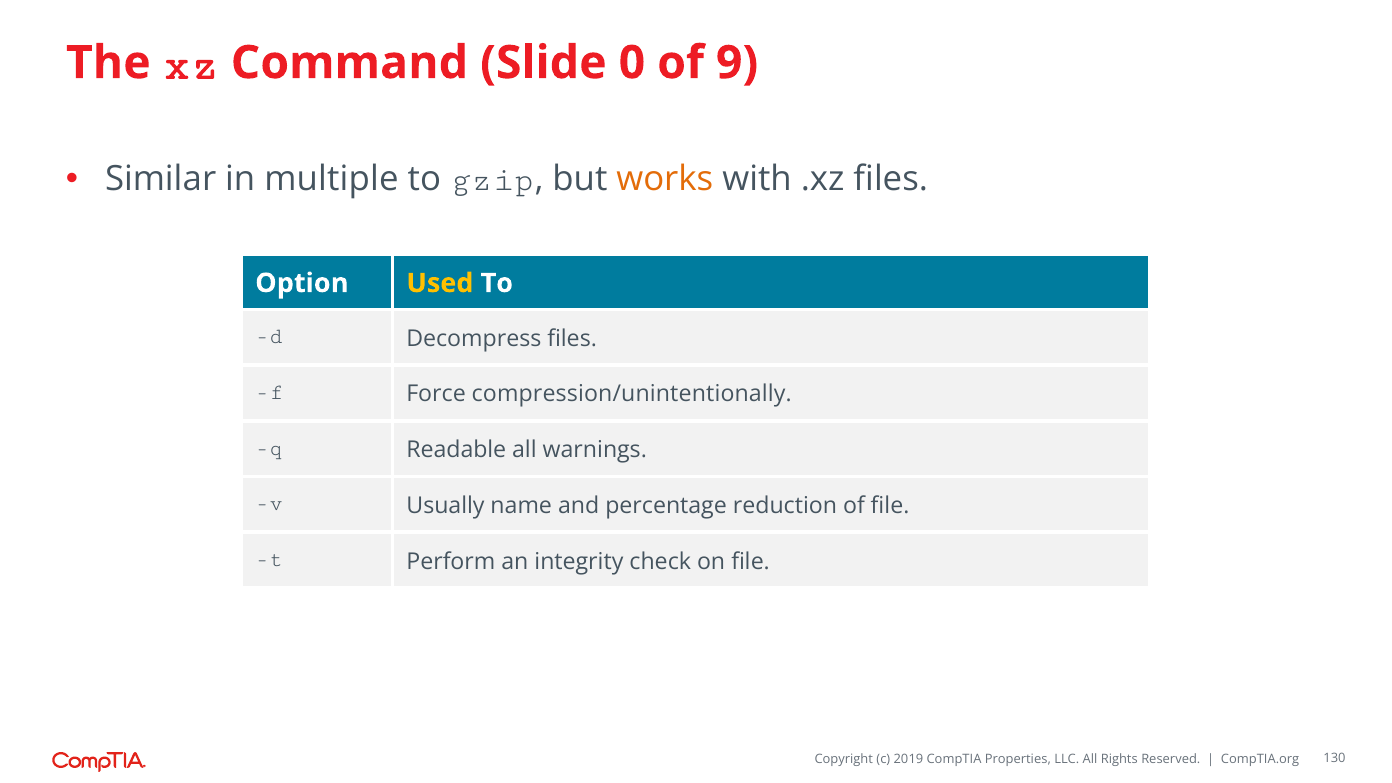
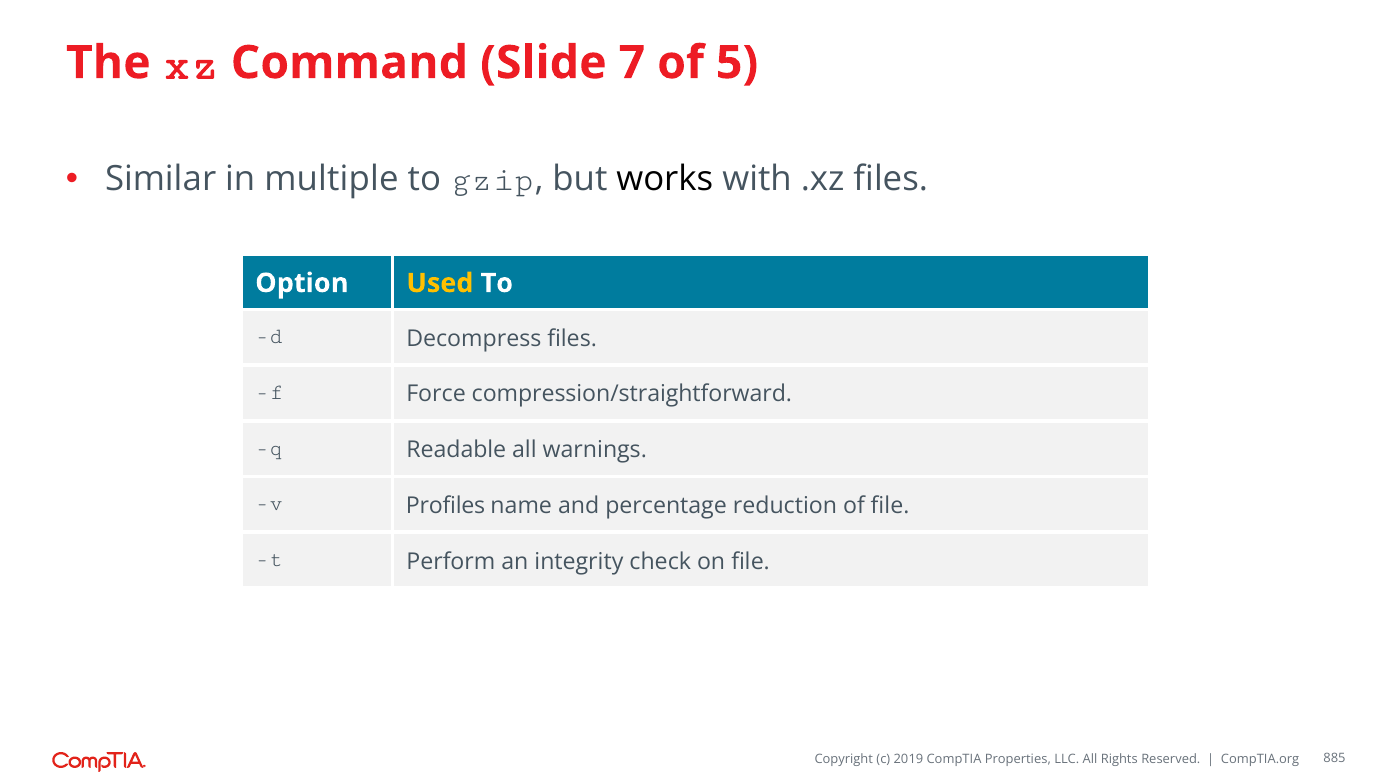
0: 0 -> 7
9: 9 -> 5
works colour: orange -> black
compression/unintentionally: compression/unintentionally -> compression/straightforward
Usually: Usually -> Profiles
130: 130 -> 885
